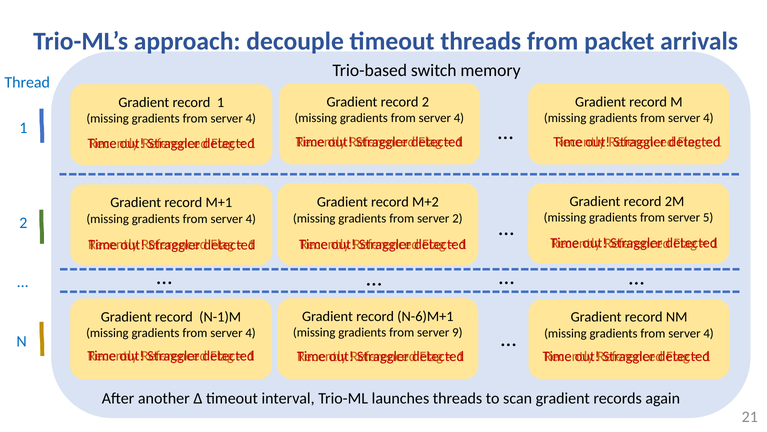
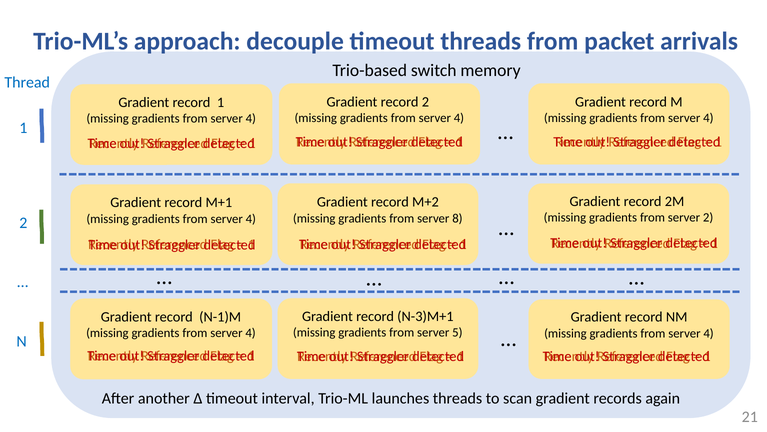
server 5: 5 -> 2
server 2: 2 -> 8
N-6)M+1: N-6)M+1 -> N-3)M+1
9: 9 -> 5
